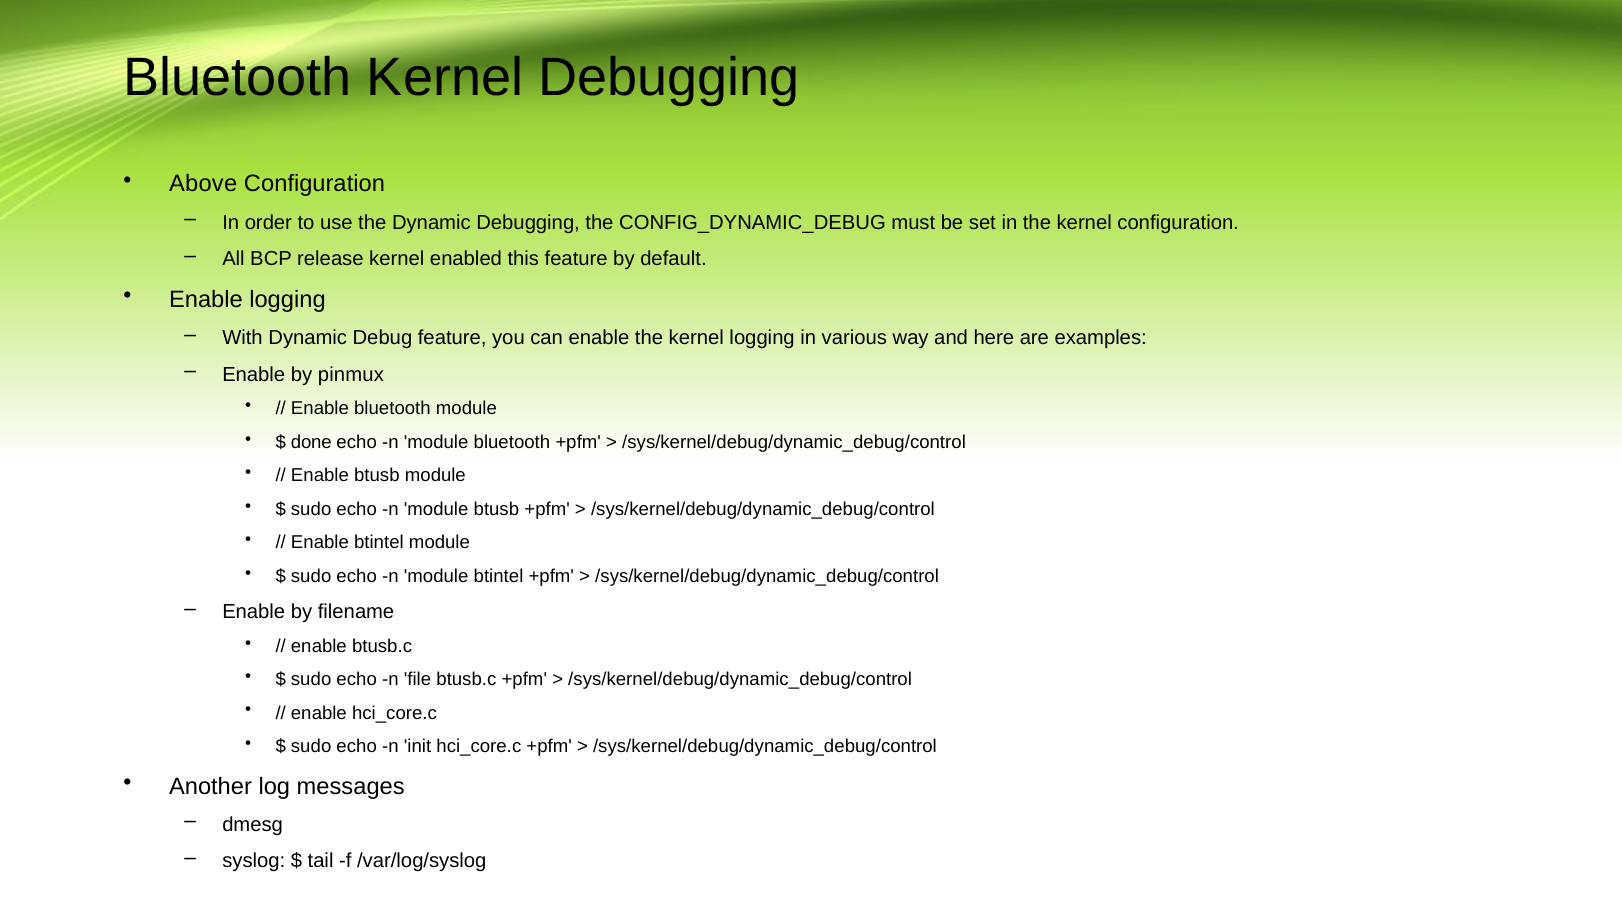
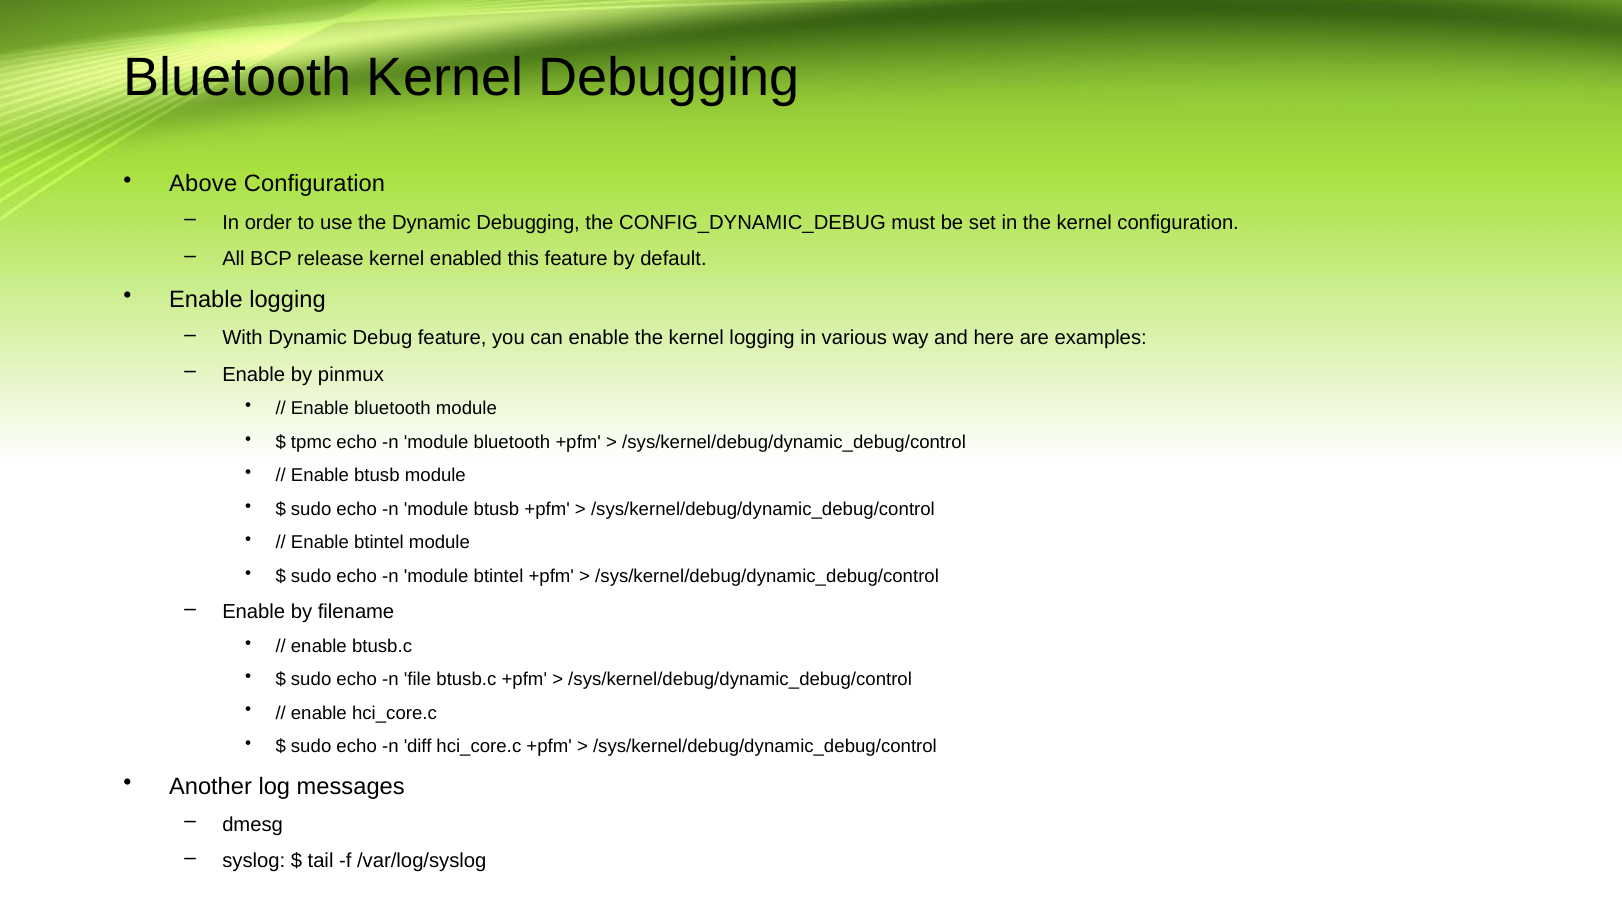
done: done -> tpmc
init: init -> diff
